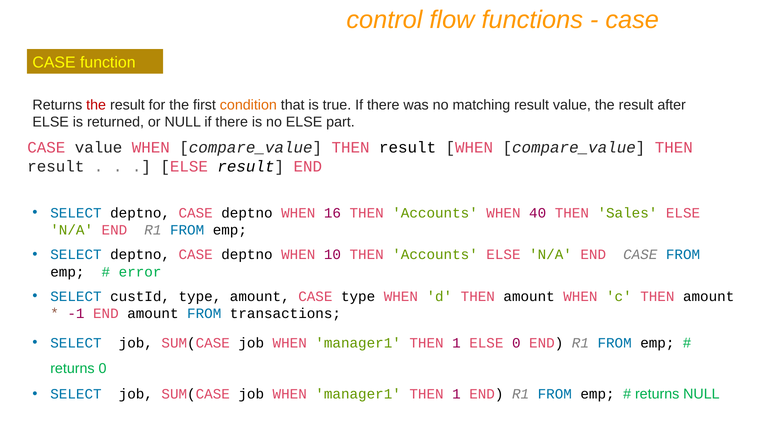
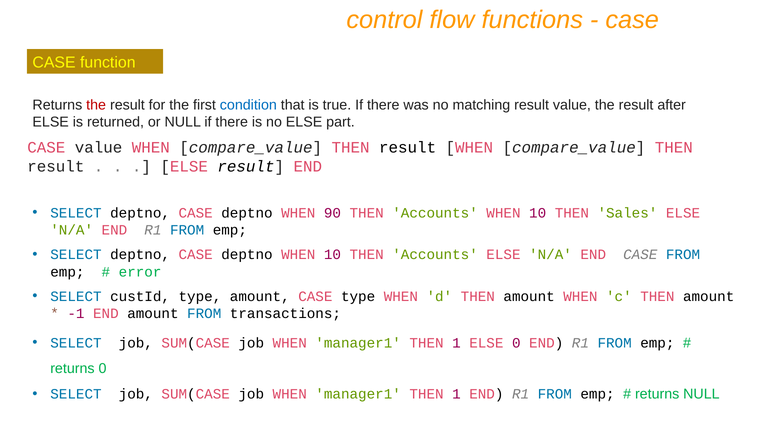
condition colour: orange -> blue
16: 16 -> 90
Accounts WHEN 40: 40 -> 10
